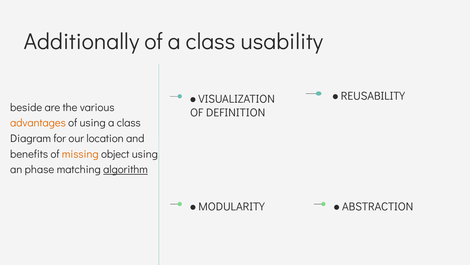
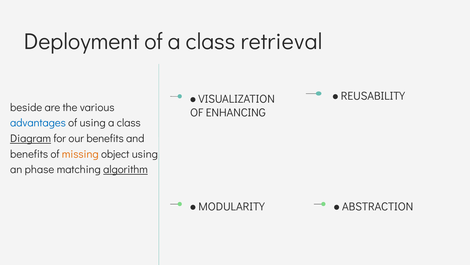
Additionally: Additionally -> Deployment
usability: usability -> retrieval
DEFINITION: DEFINITION -> ENHANCING
advantages colour: orange -> blue
Diagram underline: none -> present
our location: location -> benefits
